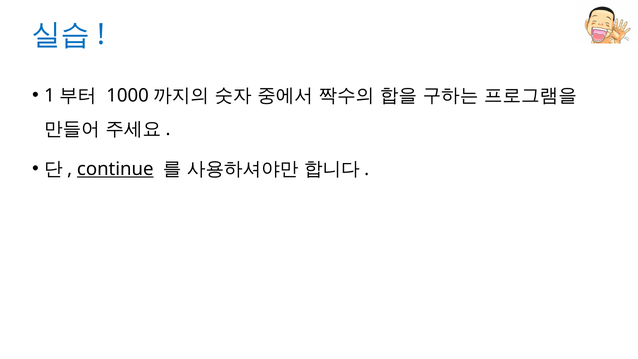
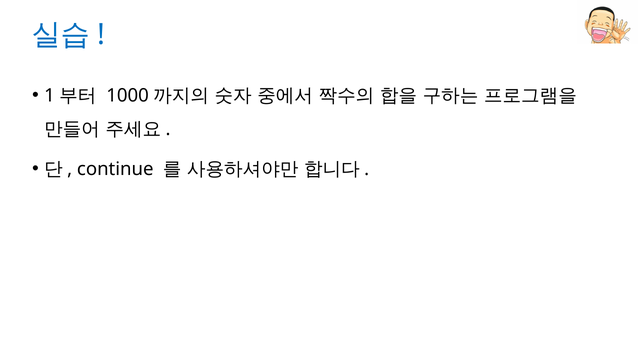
continue underline: present -> none
